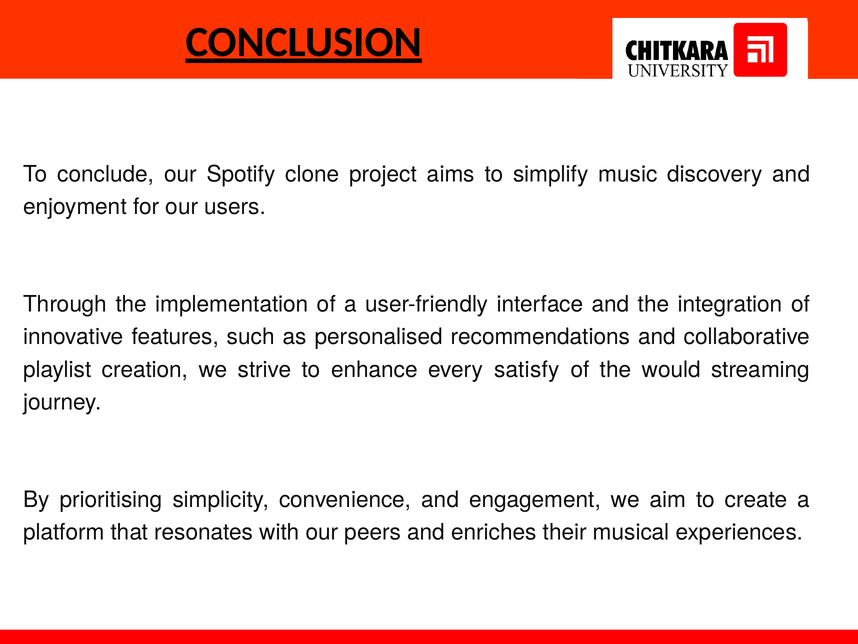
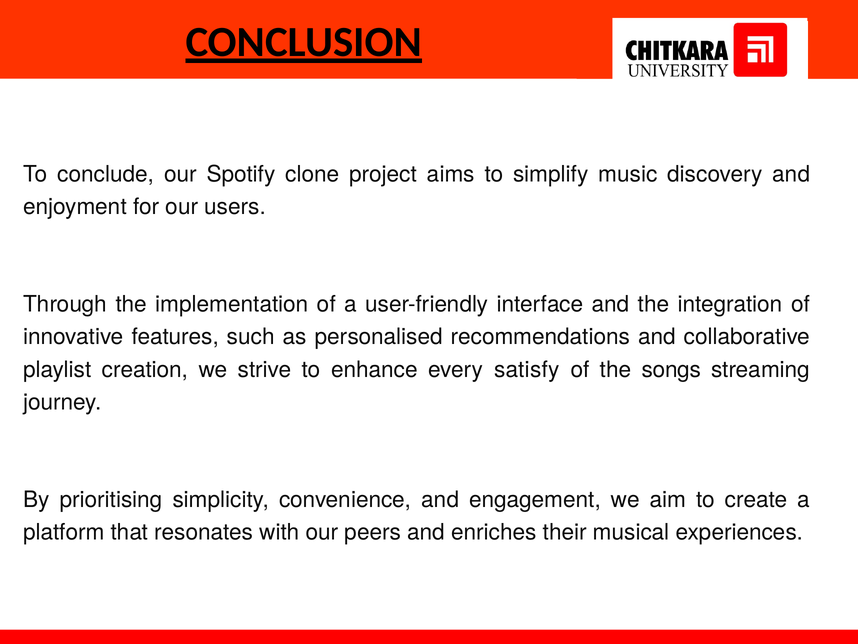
would: would -> songs
